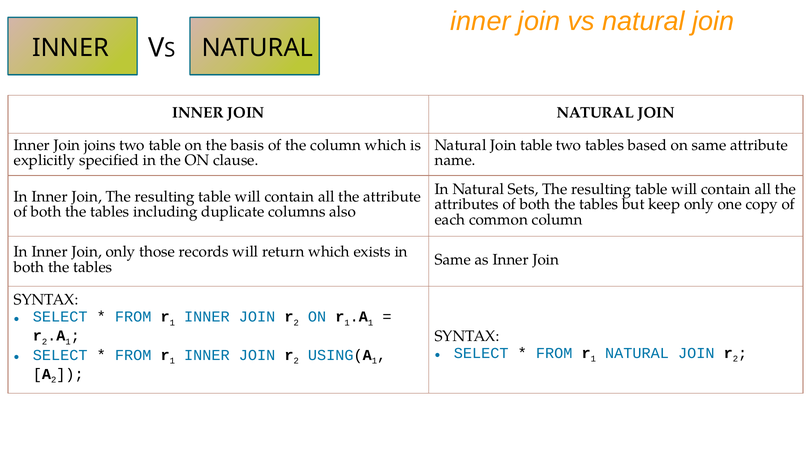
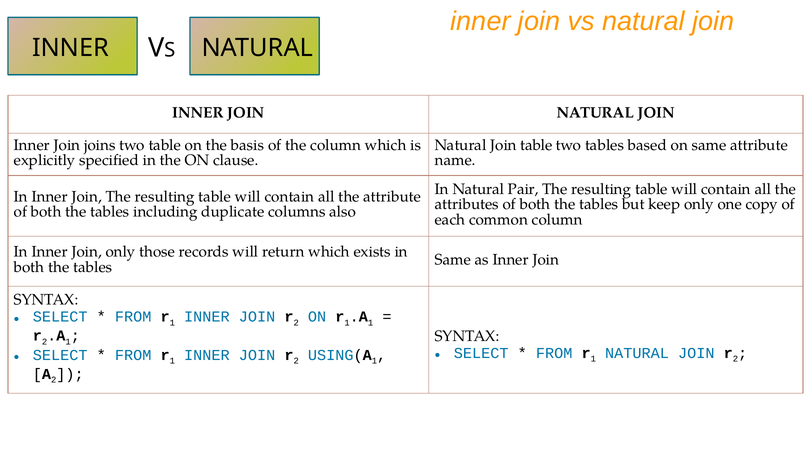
Sets: Sets -> Pair
